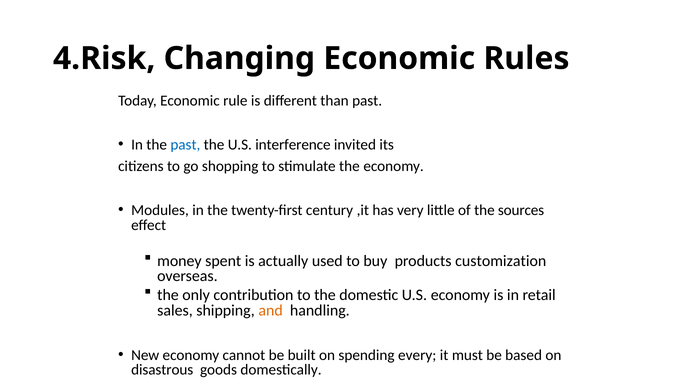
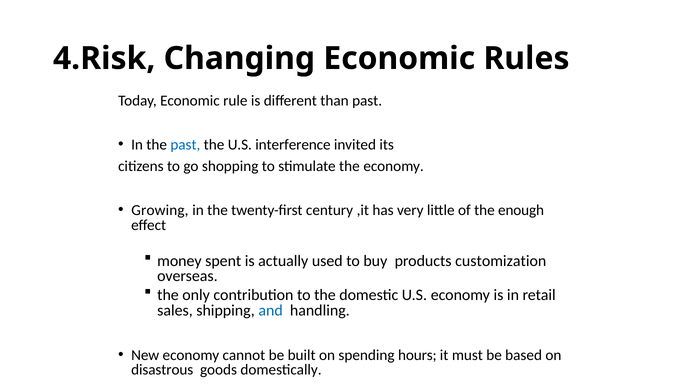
Modules: Modules -> Growing
sources: sources -> enough
and colour: orange -> blue
every: every -> hours
